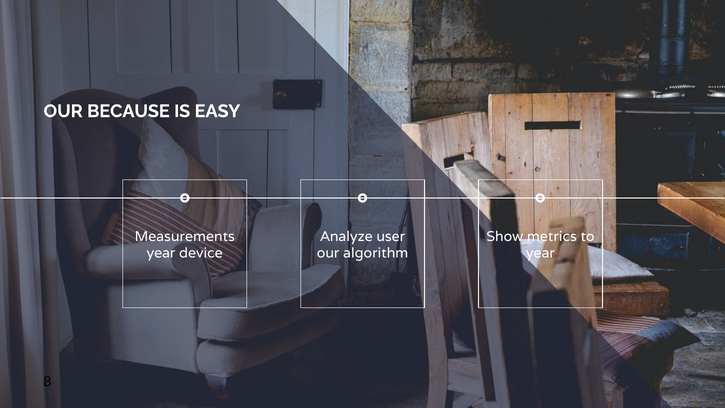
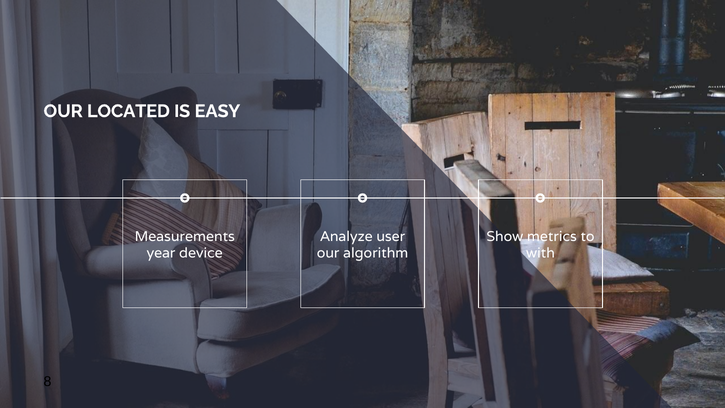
BECAUSE: BECAUSE -> LOCATED
year at (541, 253): year -> with
